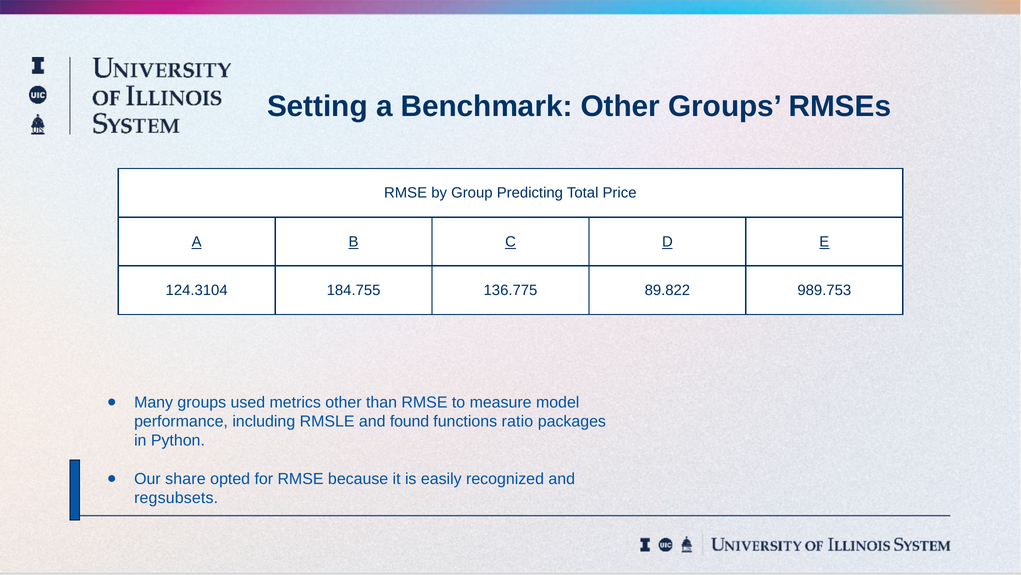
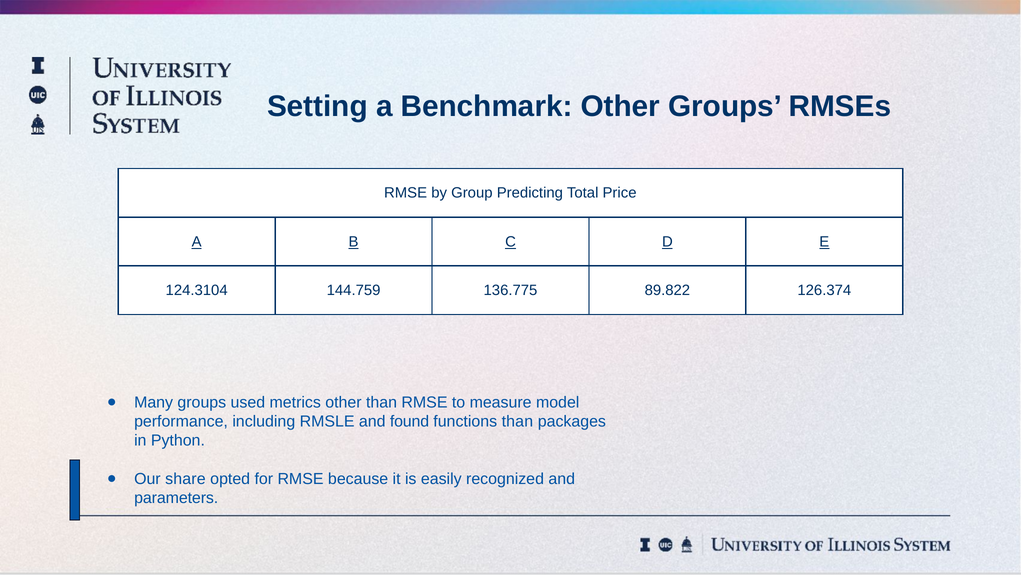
184.755: 184.755 -> 144.759
989.753: 989.753 -> 126.374
functions ratio: ratio -> than
regsubsets: regsubsets -> parameters
